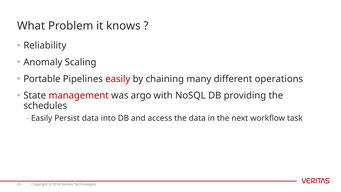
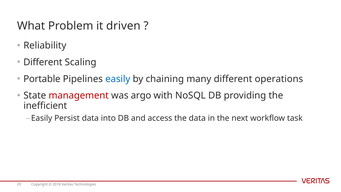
knows: knows -> driven
Anomaly at (43, 62): Anomaly -> Different
easily at (118, 79) colour: red -> blue
schedules: schedules -> inefficient
